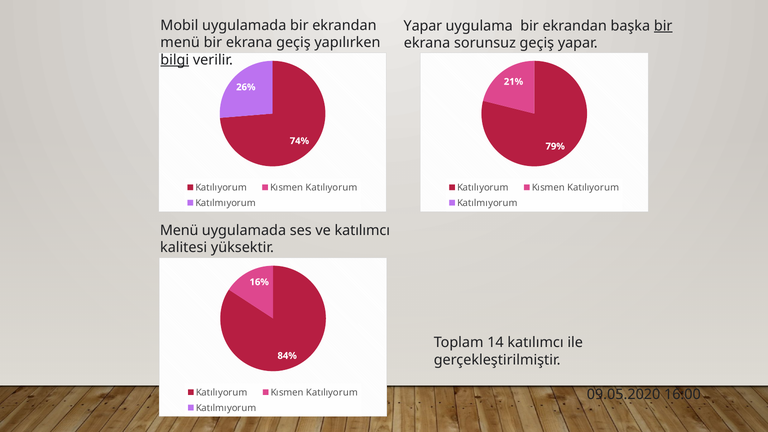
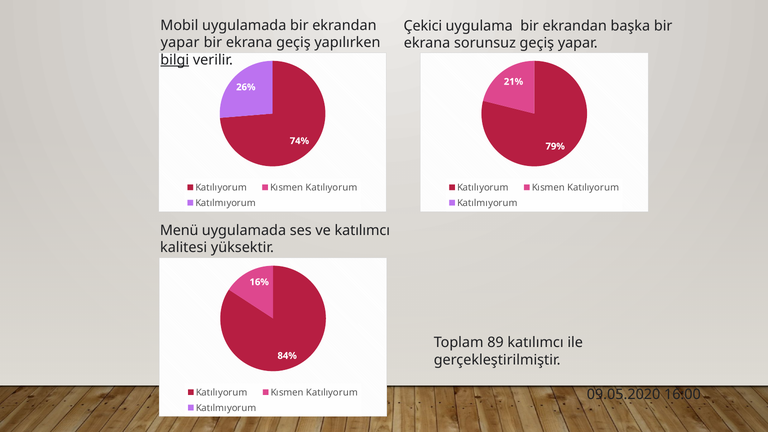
Yapar at (423, 26): Yapar -> Çekici
bir at (663, 26) underline: present -> none
menü at (180, 43): menü -> yapar
14: 14 -> 89
